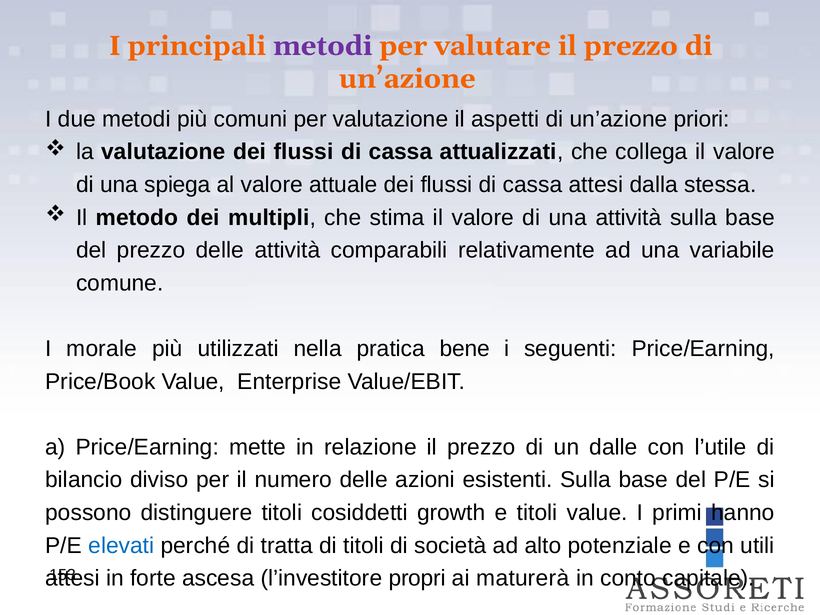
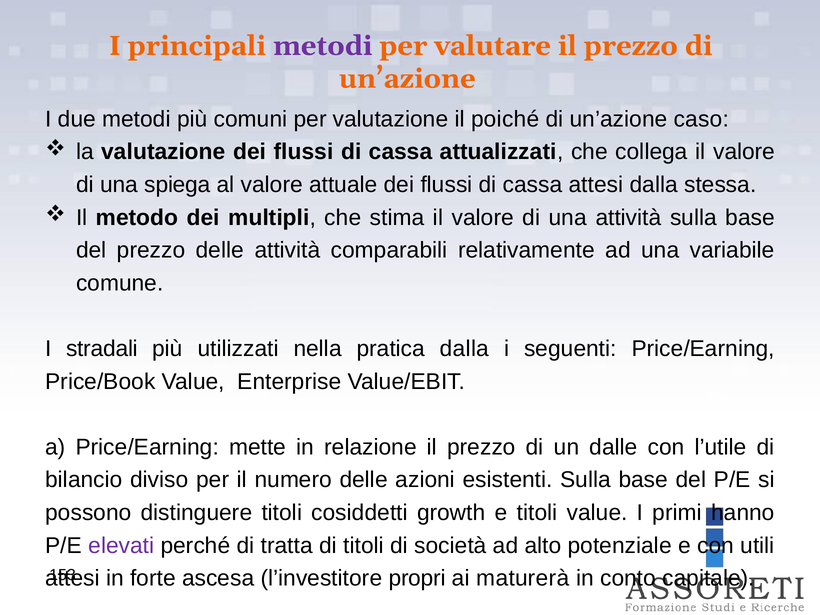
aspetti: aspetti -> poiché
priori: priori -> caso
morale: morale -> stradali
pratica bene: bene -> dalla
elevati colour: blue -> purple
